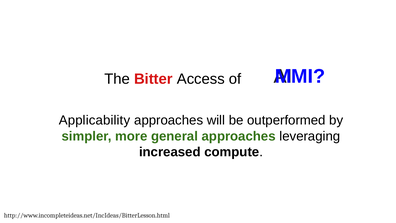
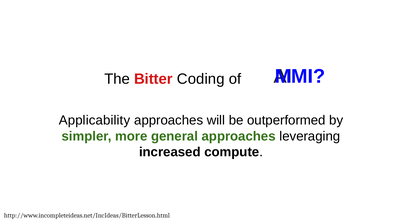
Access: Access -> Coding
